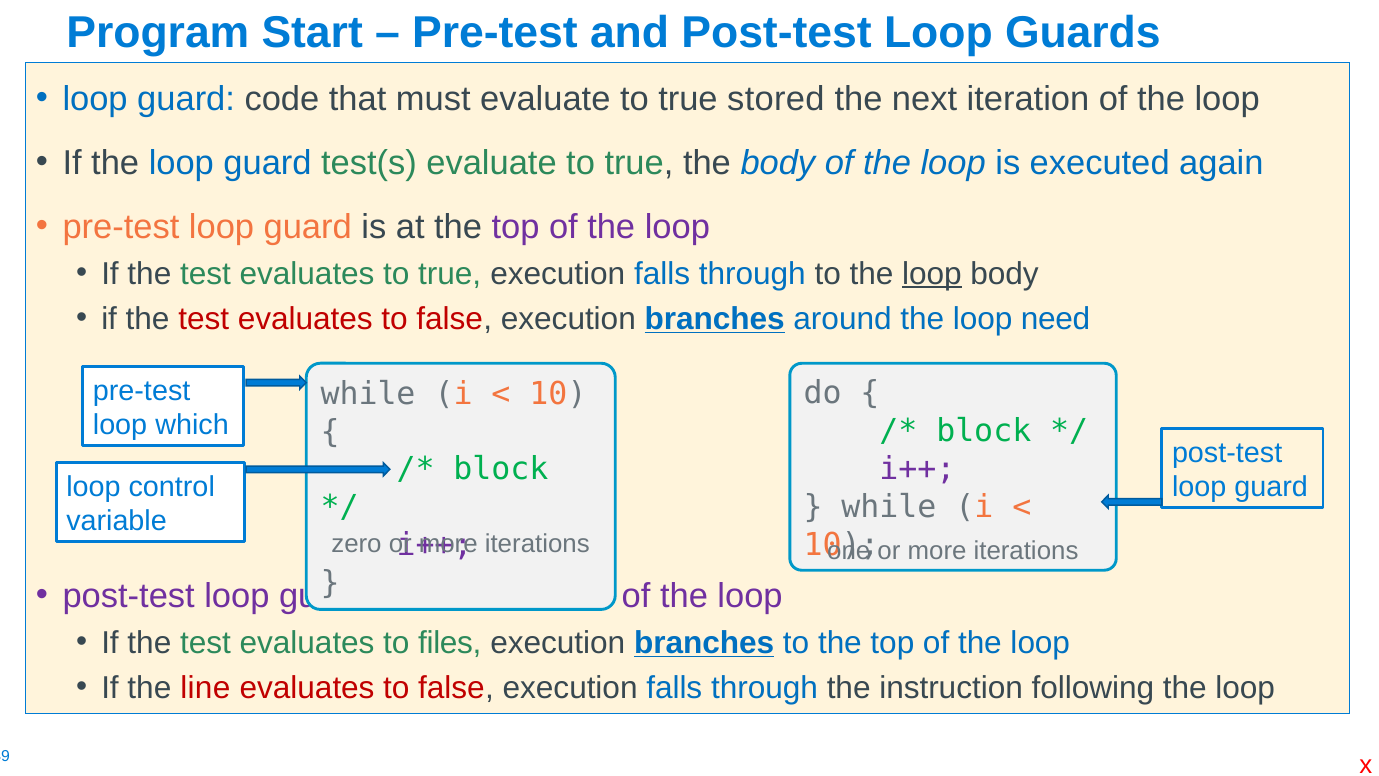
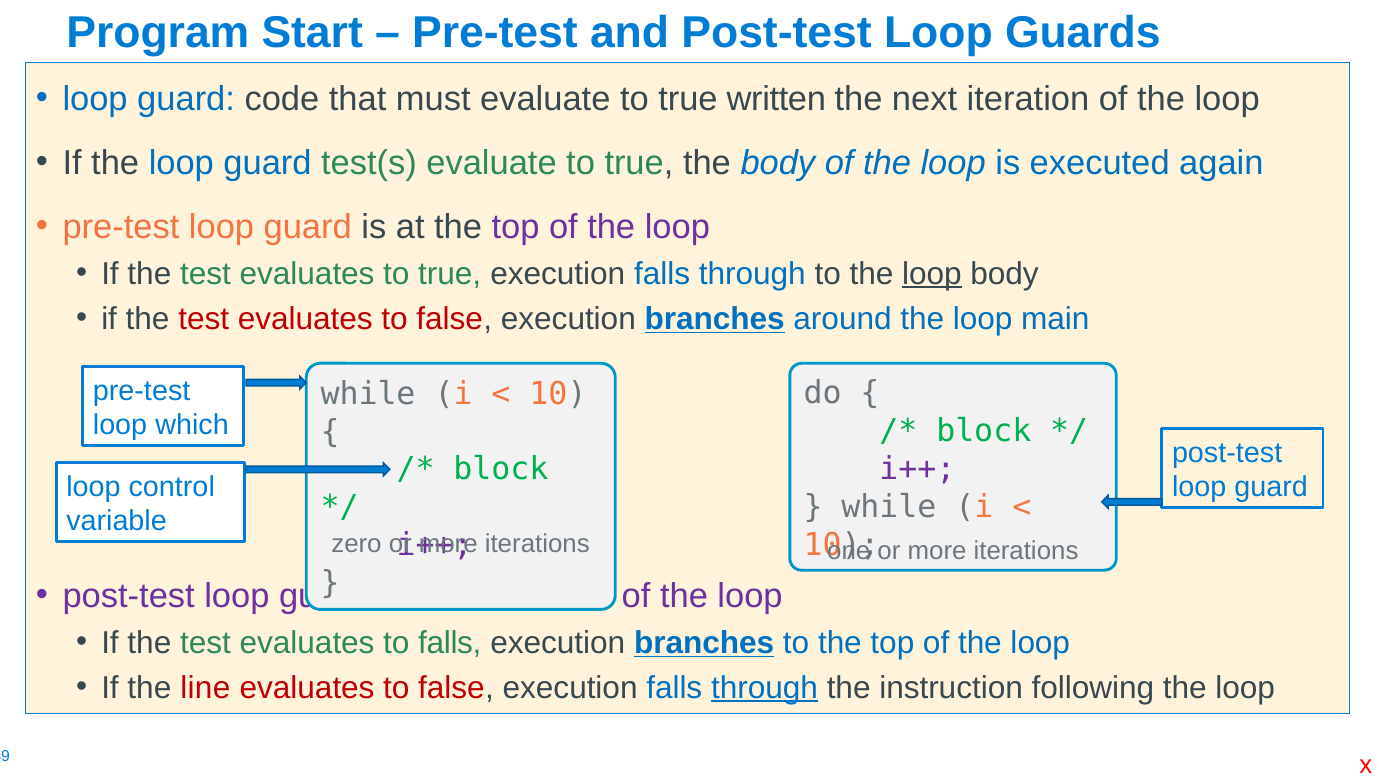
stored: stored -> written
need: need -> main
to files: files -> falls
through at (765, 687) underline: none -> present
